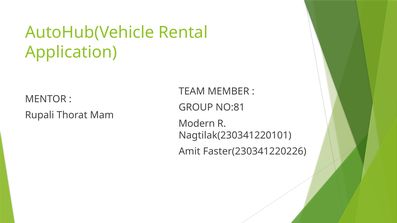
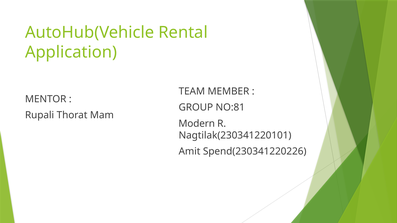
Faster(230341220226: Faster(230341220226 -> Spend(230341220226
